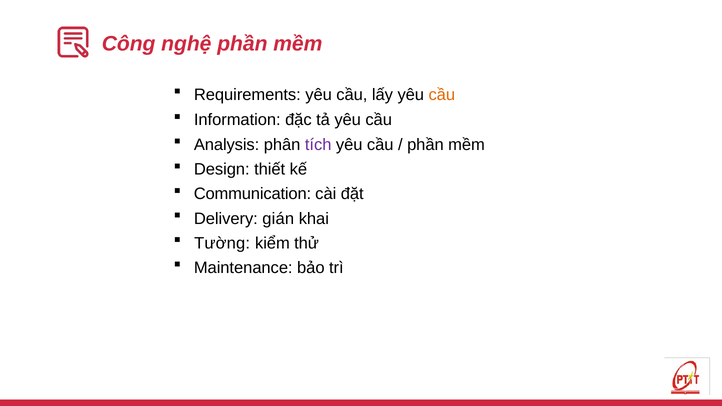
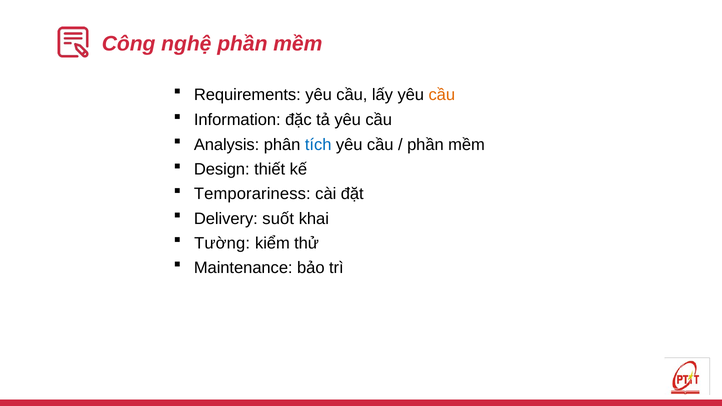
tích colour: purple -> blue
Communication: Communication -> Temporariness
gián: gián -> suốt
